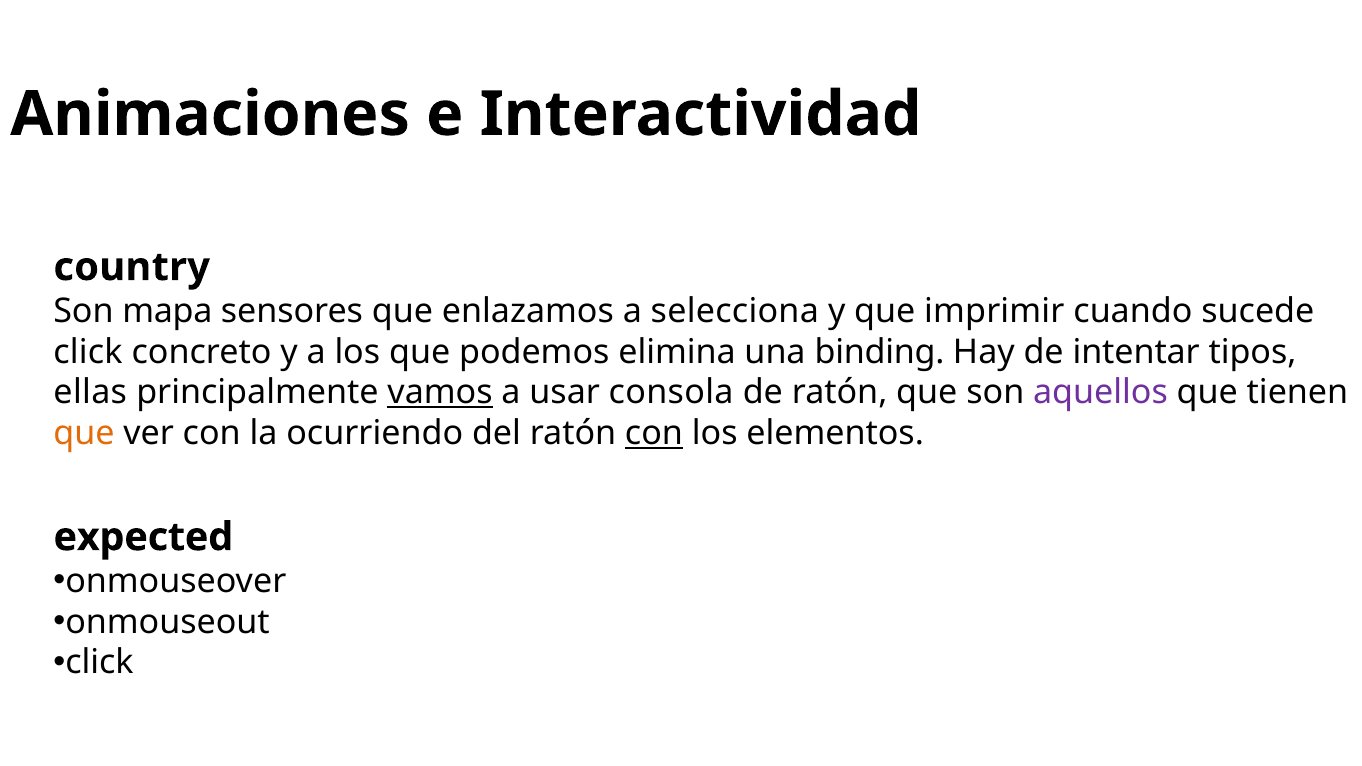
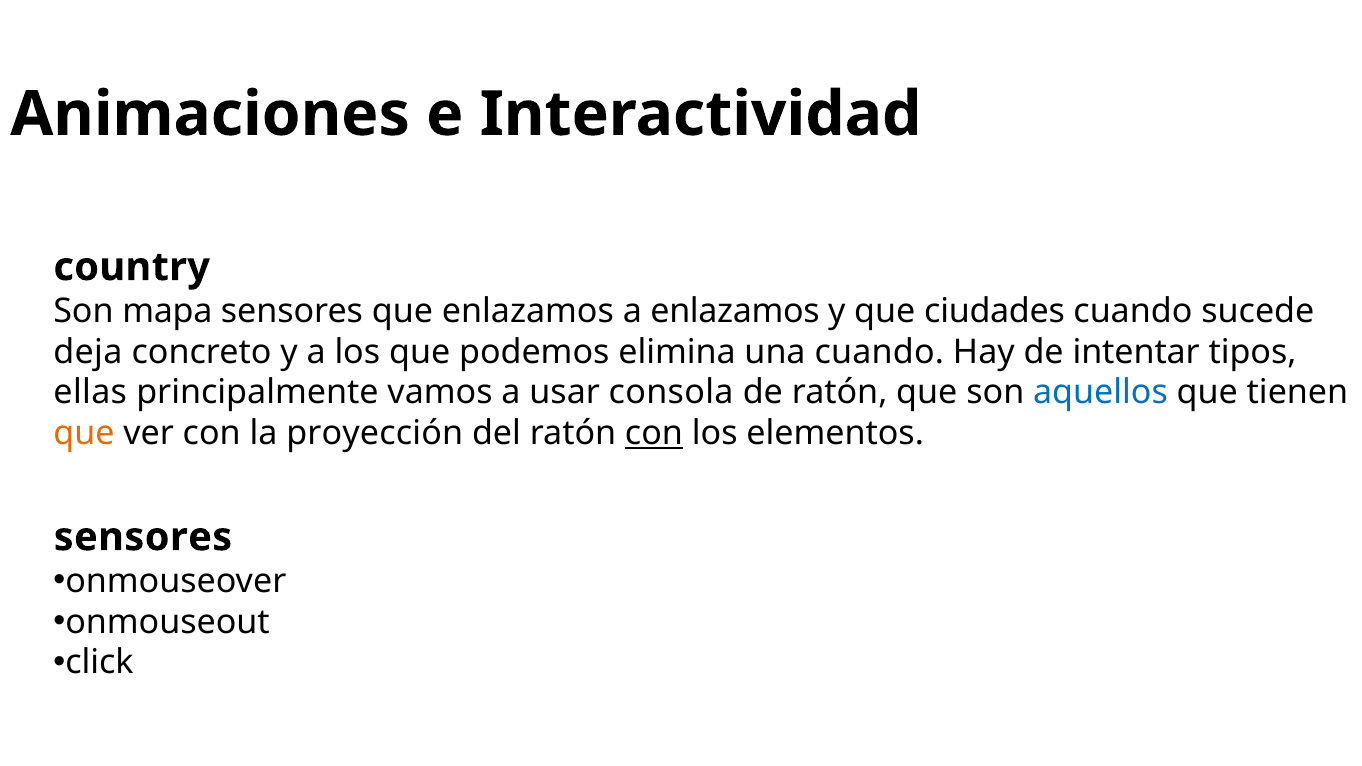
a selecciona: selecciona -> enlazamos
imprimir: imprimir -> ciudades
click at (88, 352): click -> deja
una binding: binding -> cuando
vamos underline: present -> none
aquellos colour: purple -> blue
ocurriendo: ocurriendo -> proyección
expected at (143, 537): expected -> sensores
